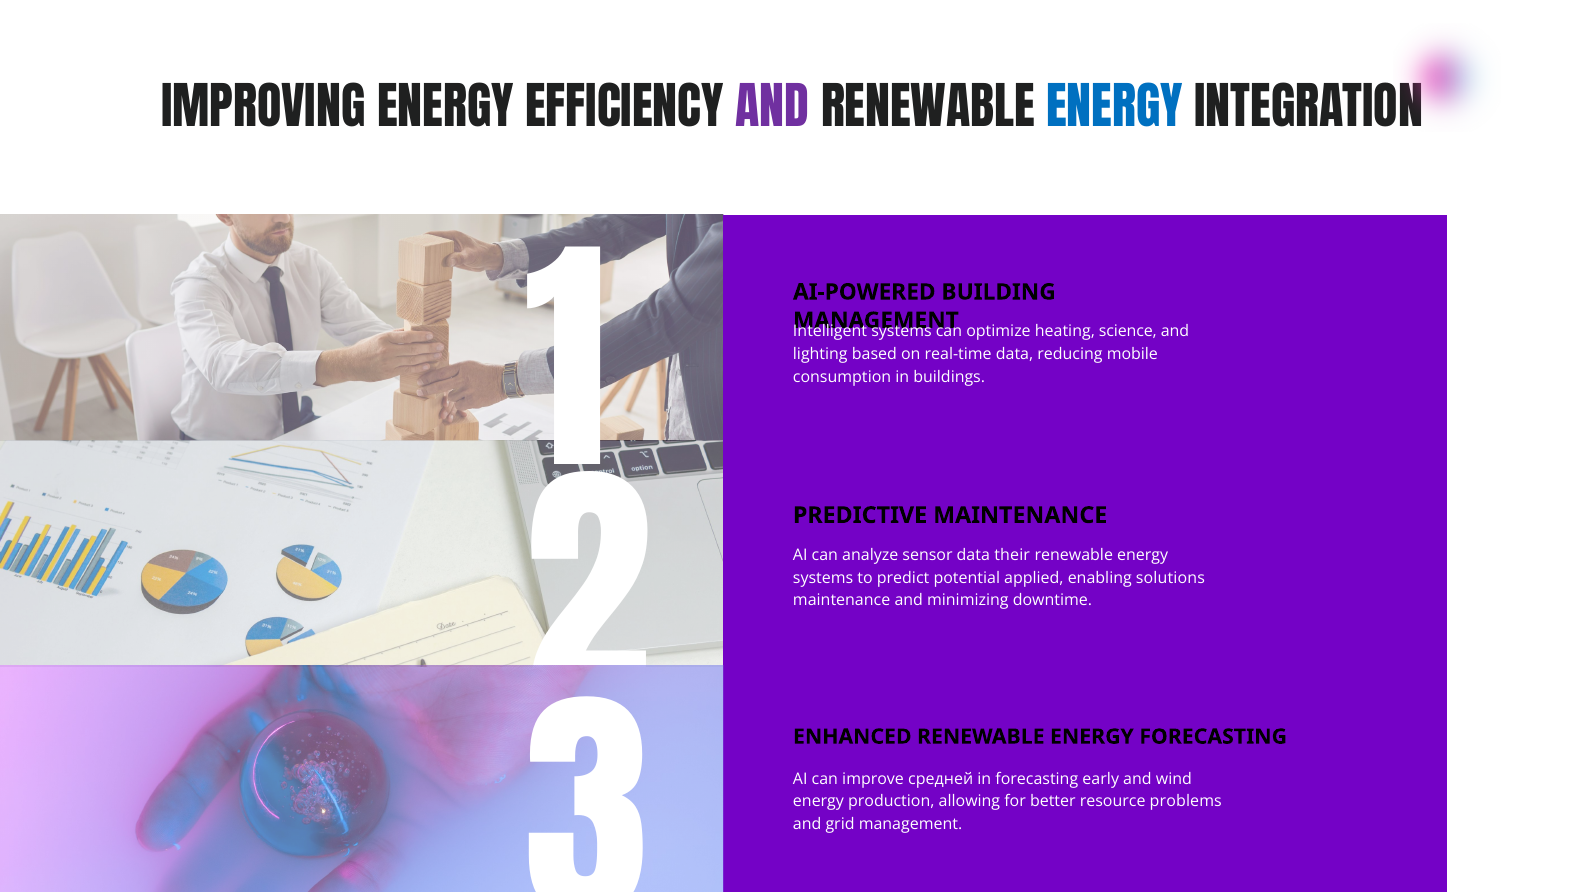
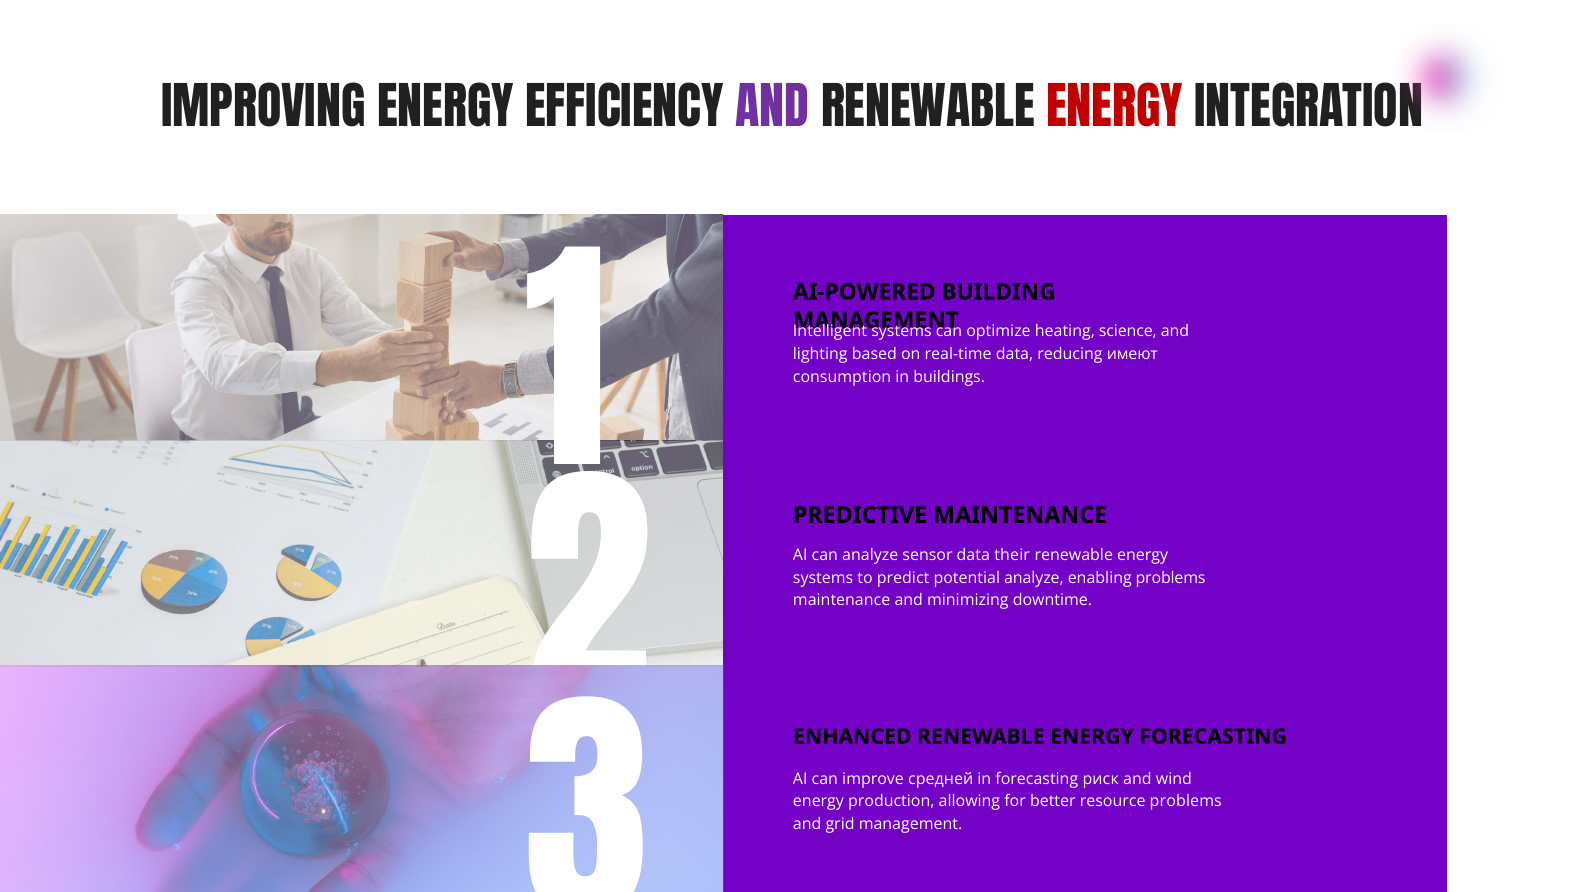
ENERGY at (1115, 110) colour: blue -> red
mobile: mobile -> имеют
potential applied: applied -> analyze
enabling solutions: solutions -> problems
early: early -> риск
